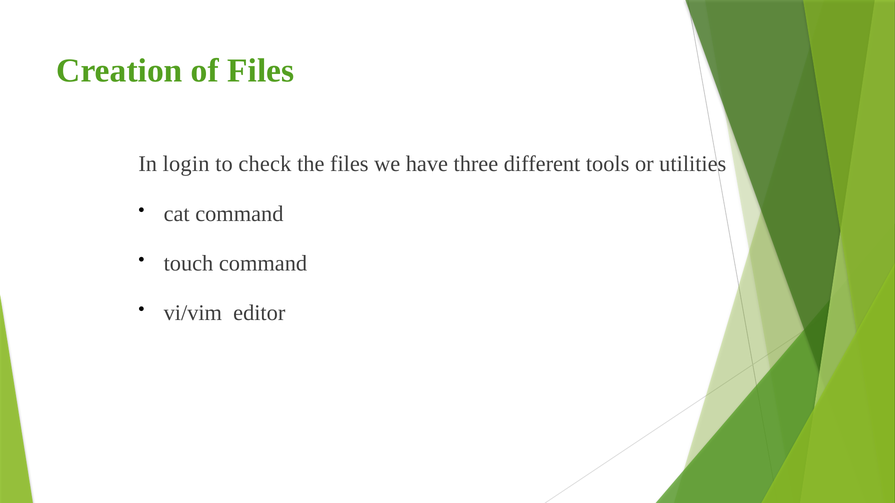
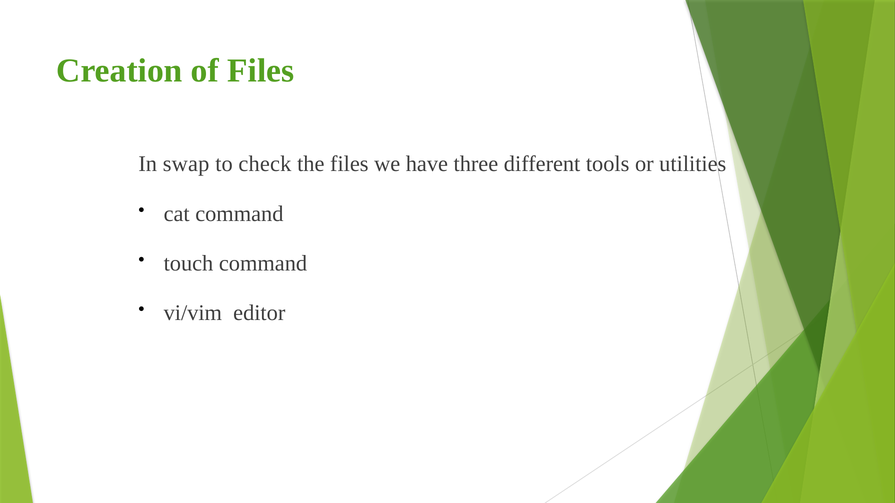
login: login -> swap
